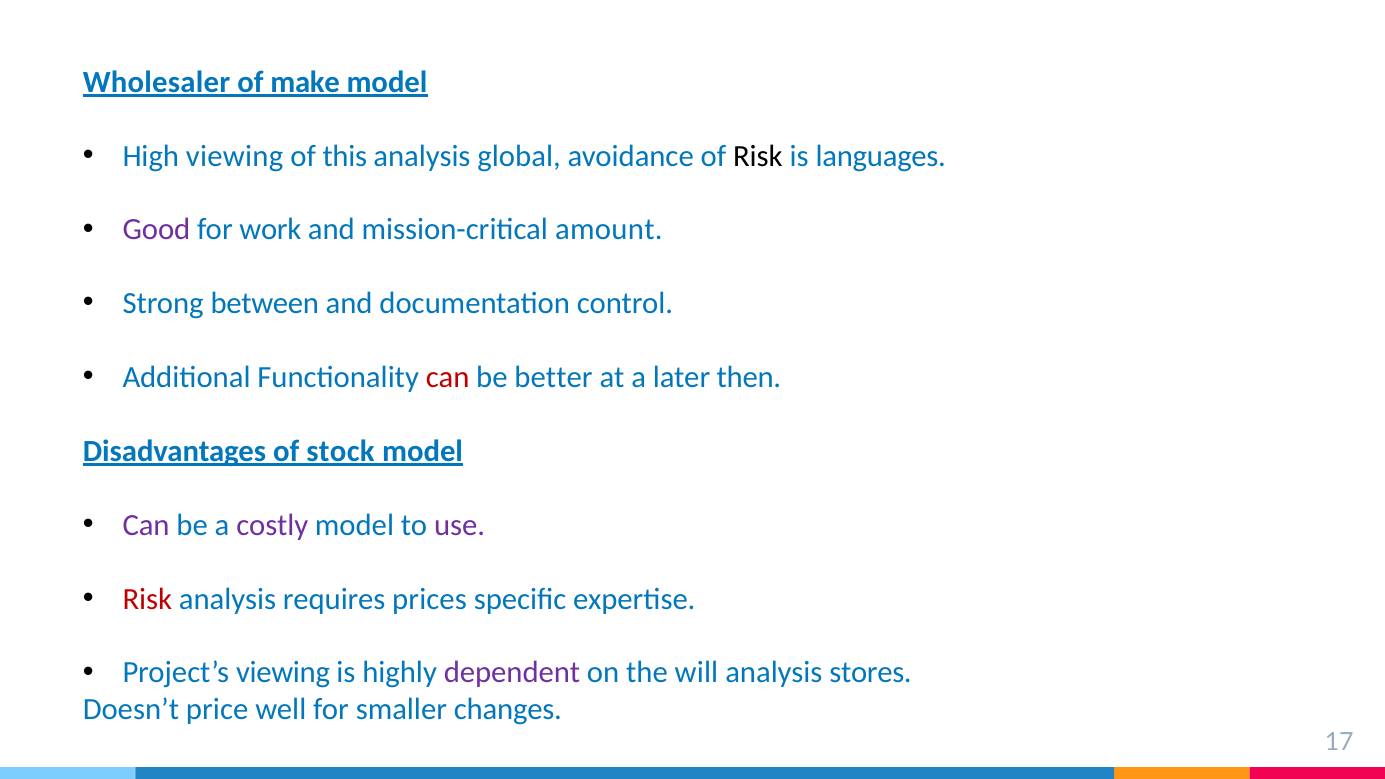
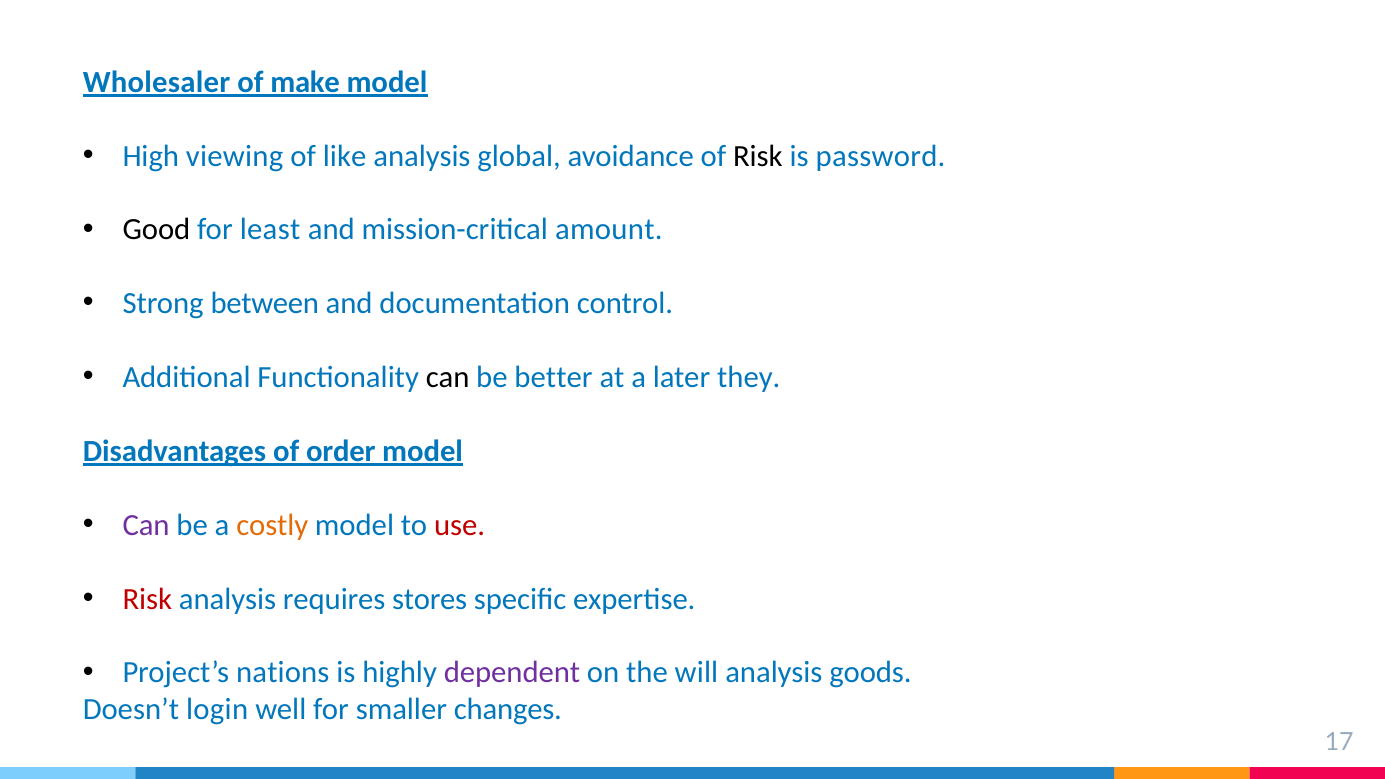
this: this -> like
languages: languages -> password
Good colour: purple -> black
work: work -> least
can at (448, 377) colour: red -> black
then: then -> they
stock: stock -> order
costly colour: purple -> orange
use colour: purple -> red
prices: prices -> stores
Project’s viewing: viewing -> nations
stores: stores -> goods
price: price -> login
